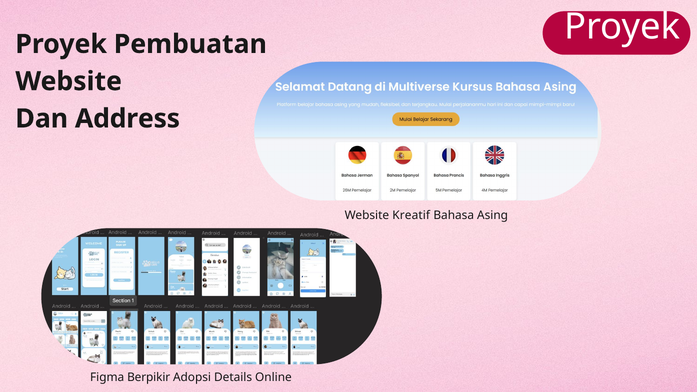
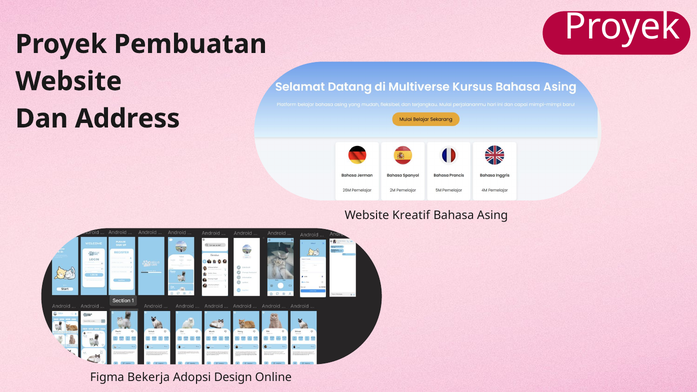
Berpikir: Berpikir -> Bekerja
Details: Details -> Design
